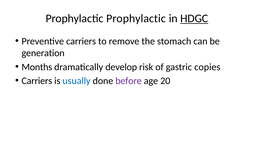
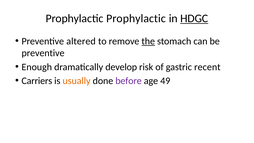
Preventive carriers: carriers -> altered
the underline: none -> present
generation at (43, 53): generation -> preventive
Months: Months -> Enough
copies: copies -> recent
usually colour: blue -> orange
20: 20 -> 49
